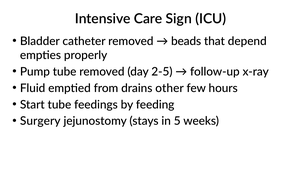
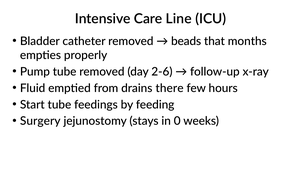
Sign: Sign -> Line
depend: depend -> months
2-5: 2-5 -> 2-6
other: other -> there
5: 5 -> 0
